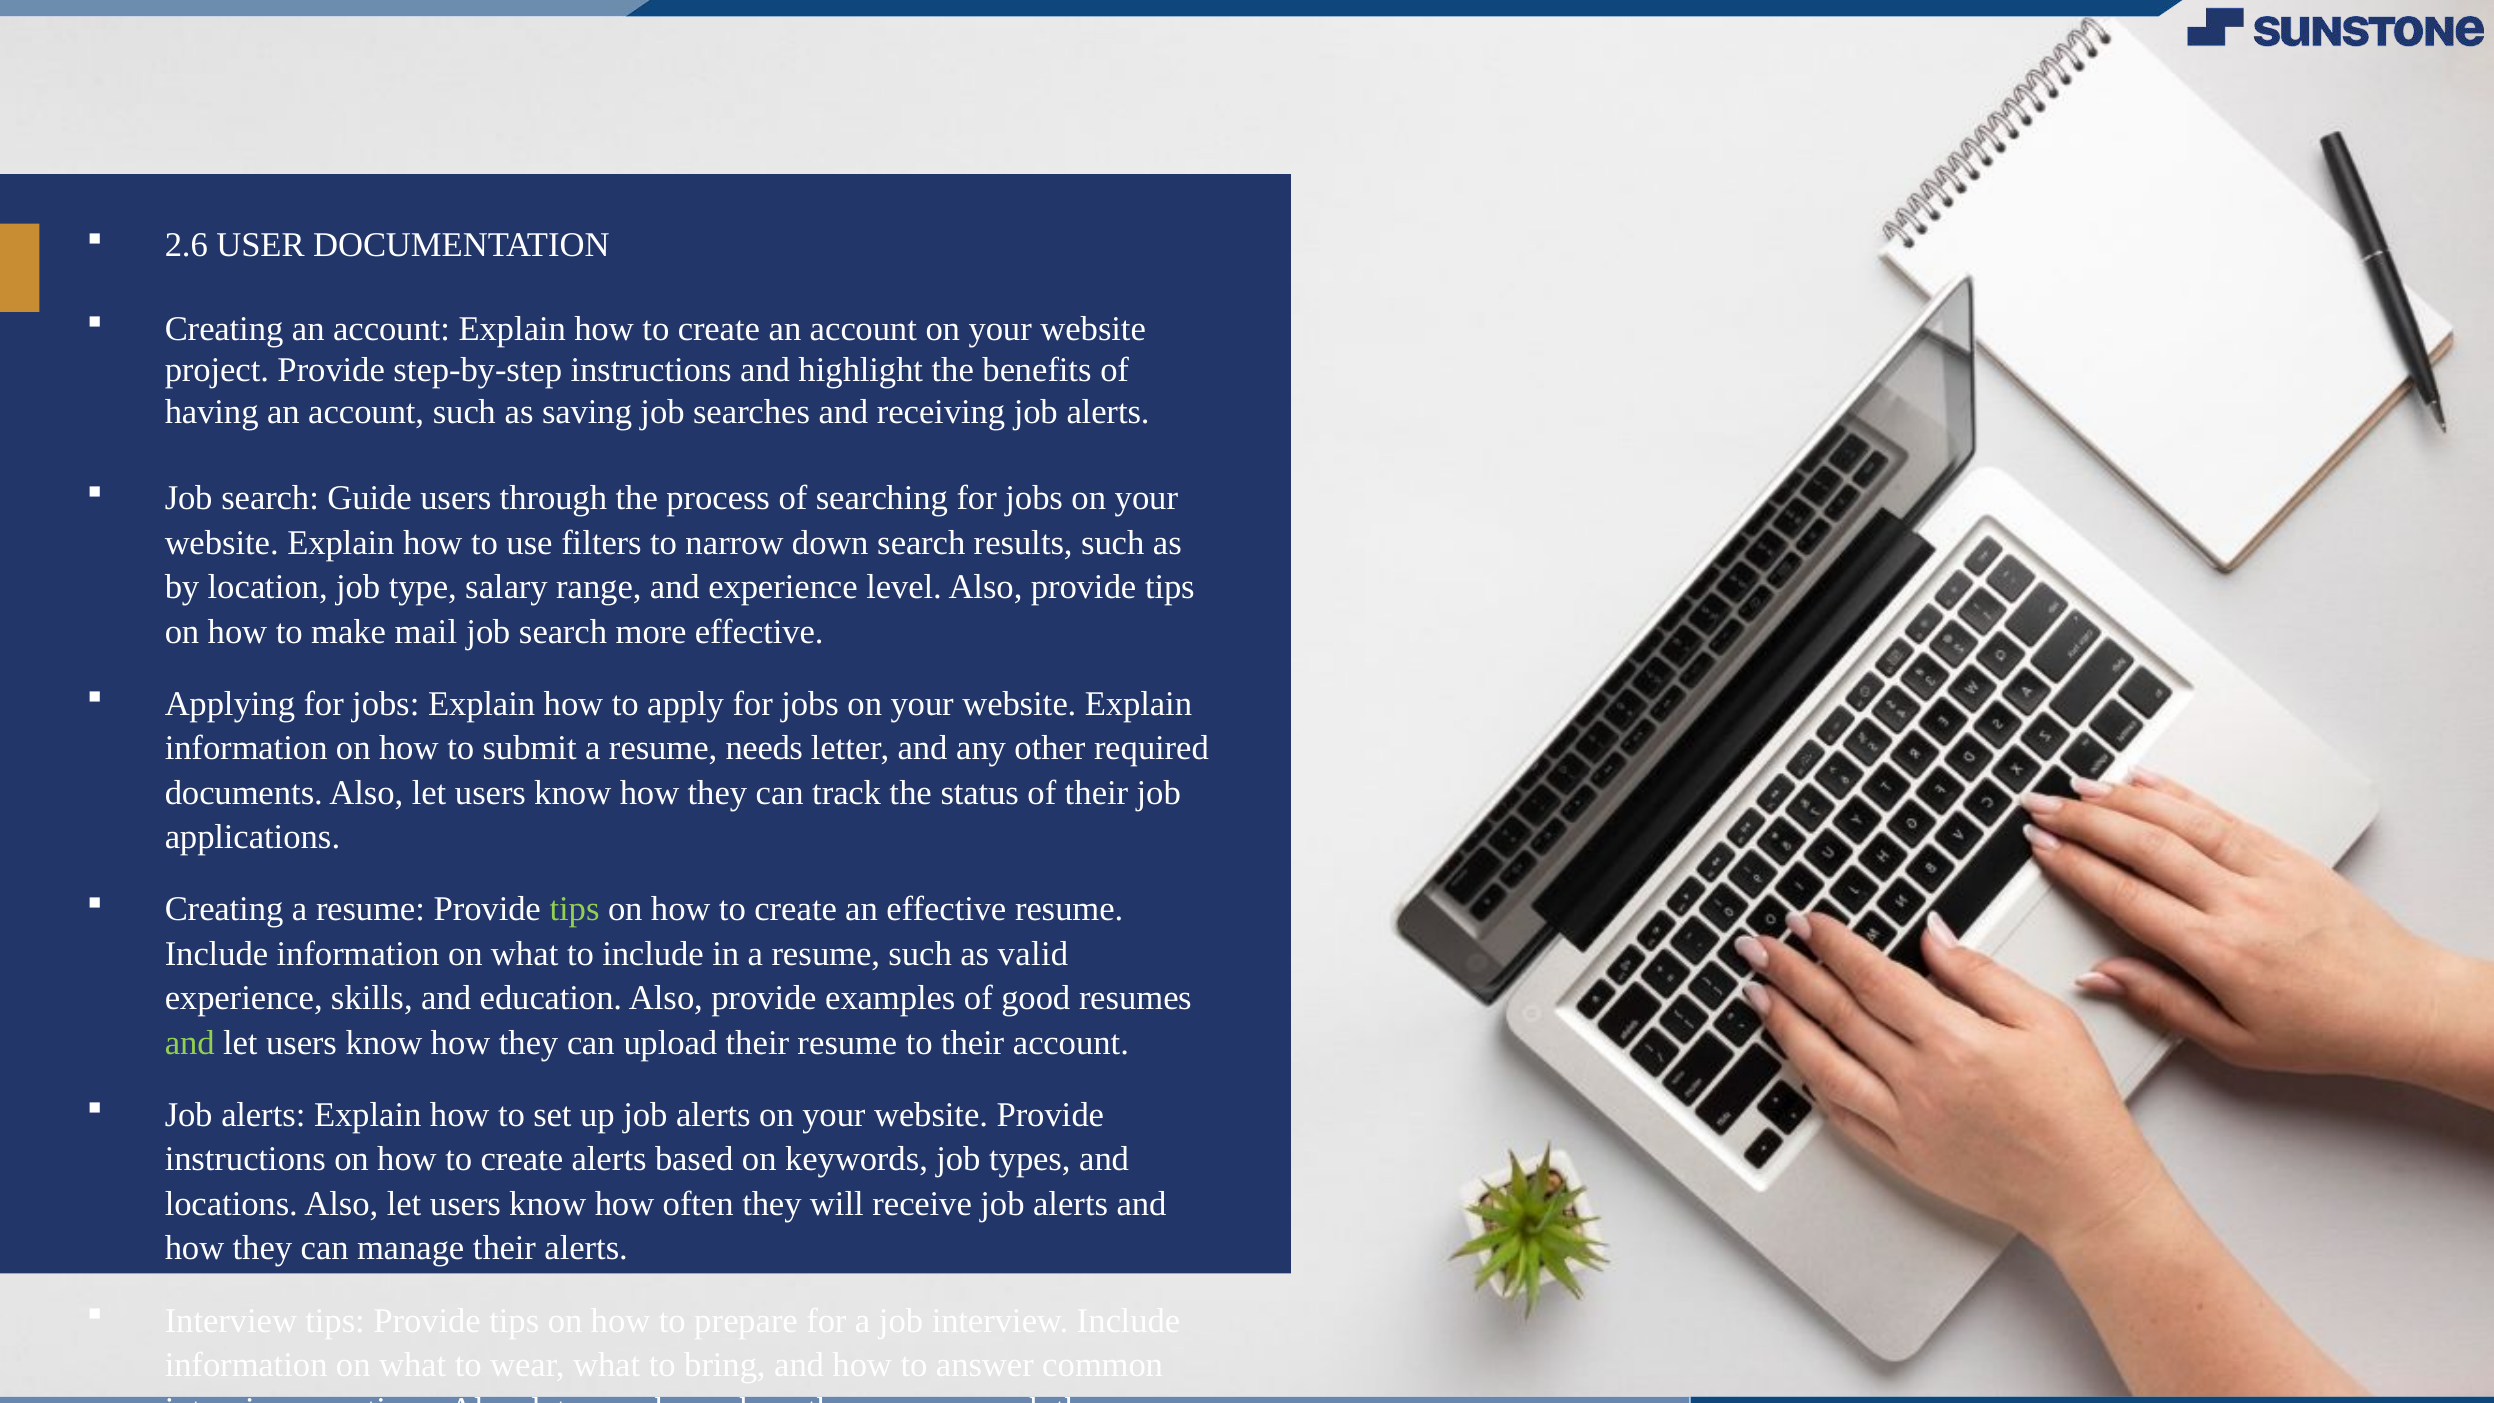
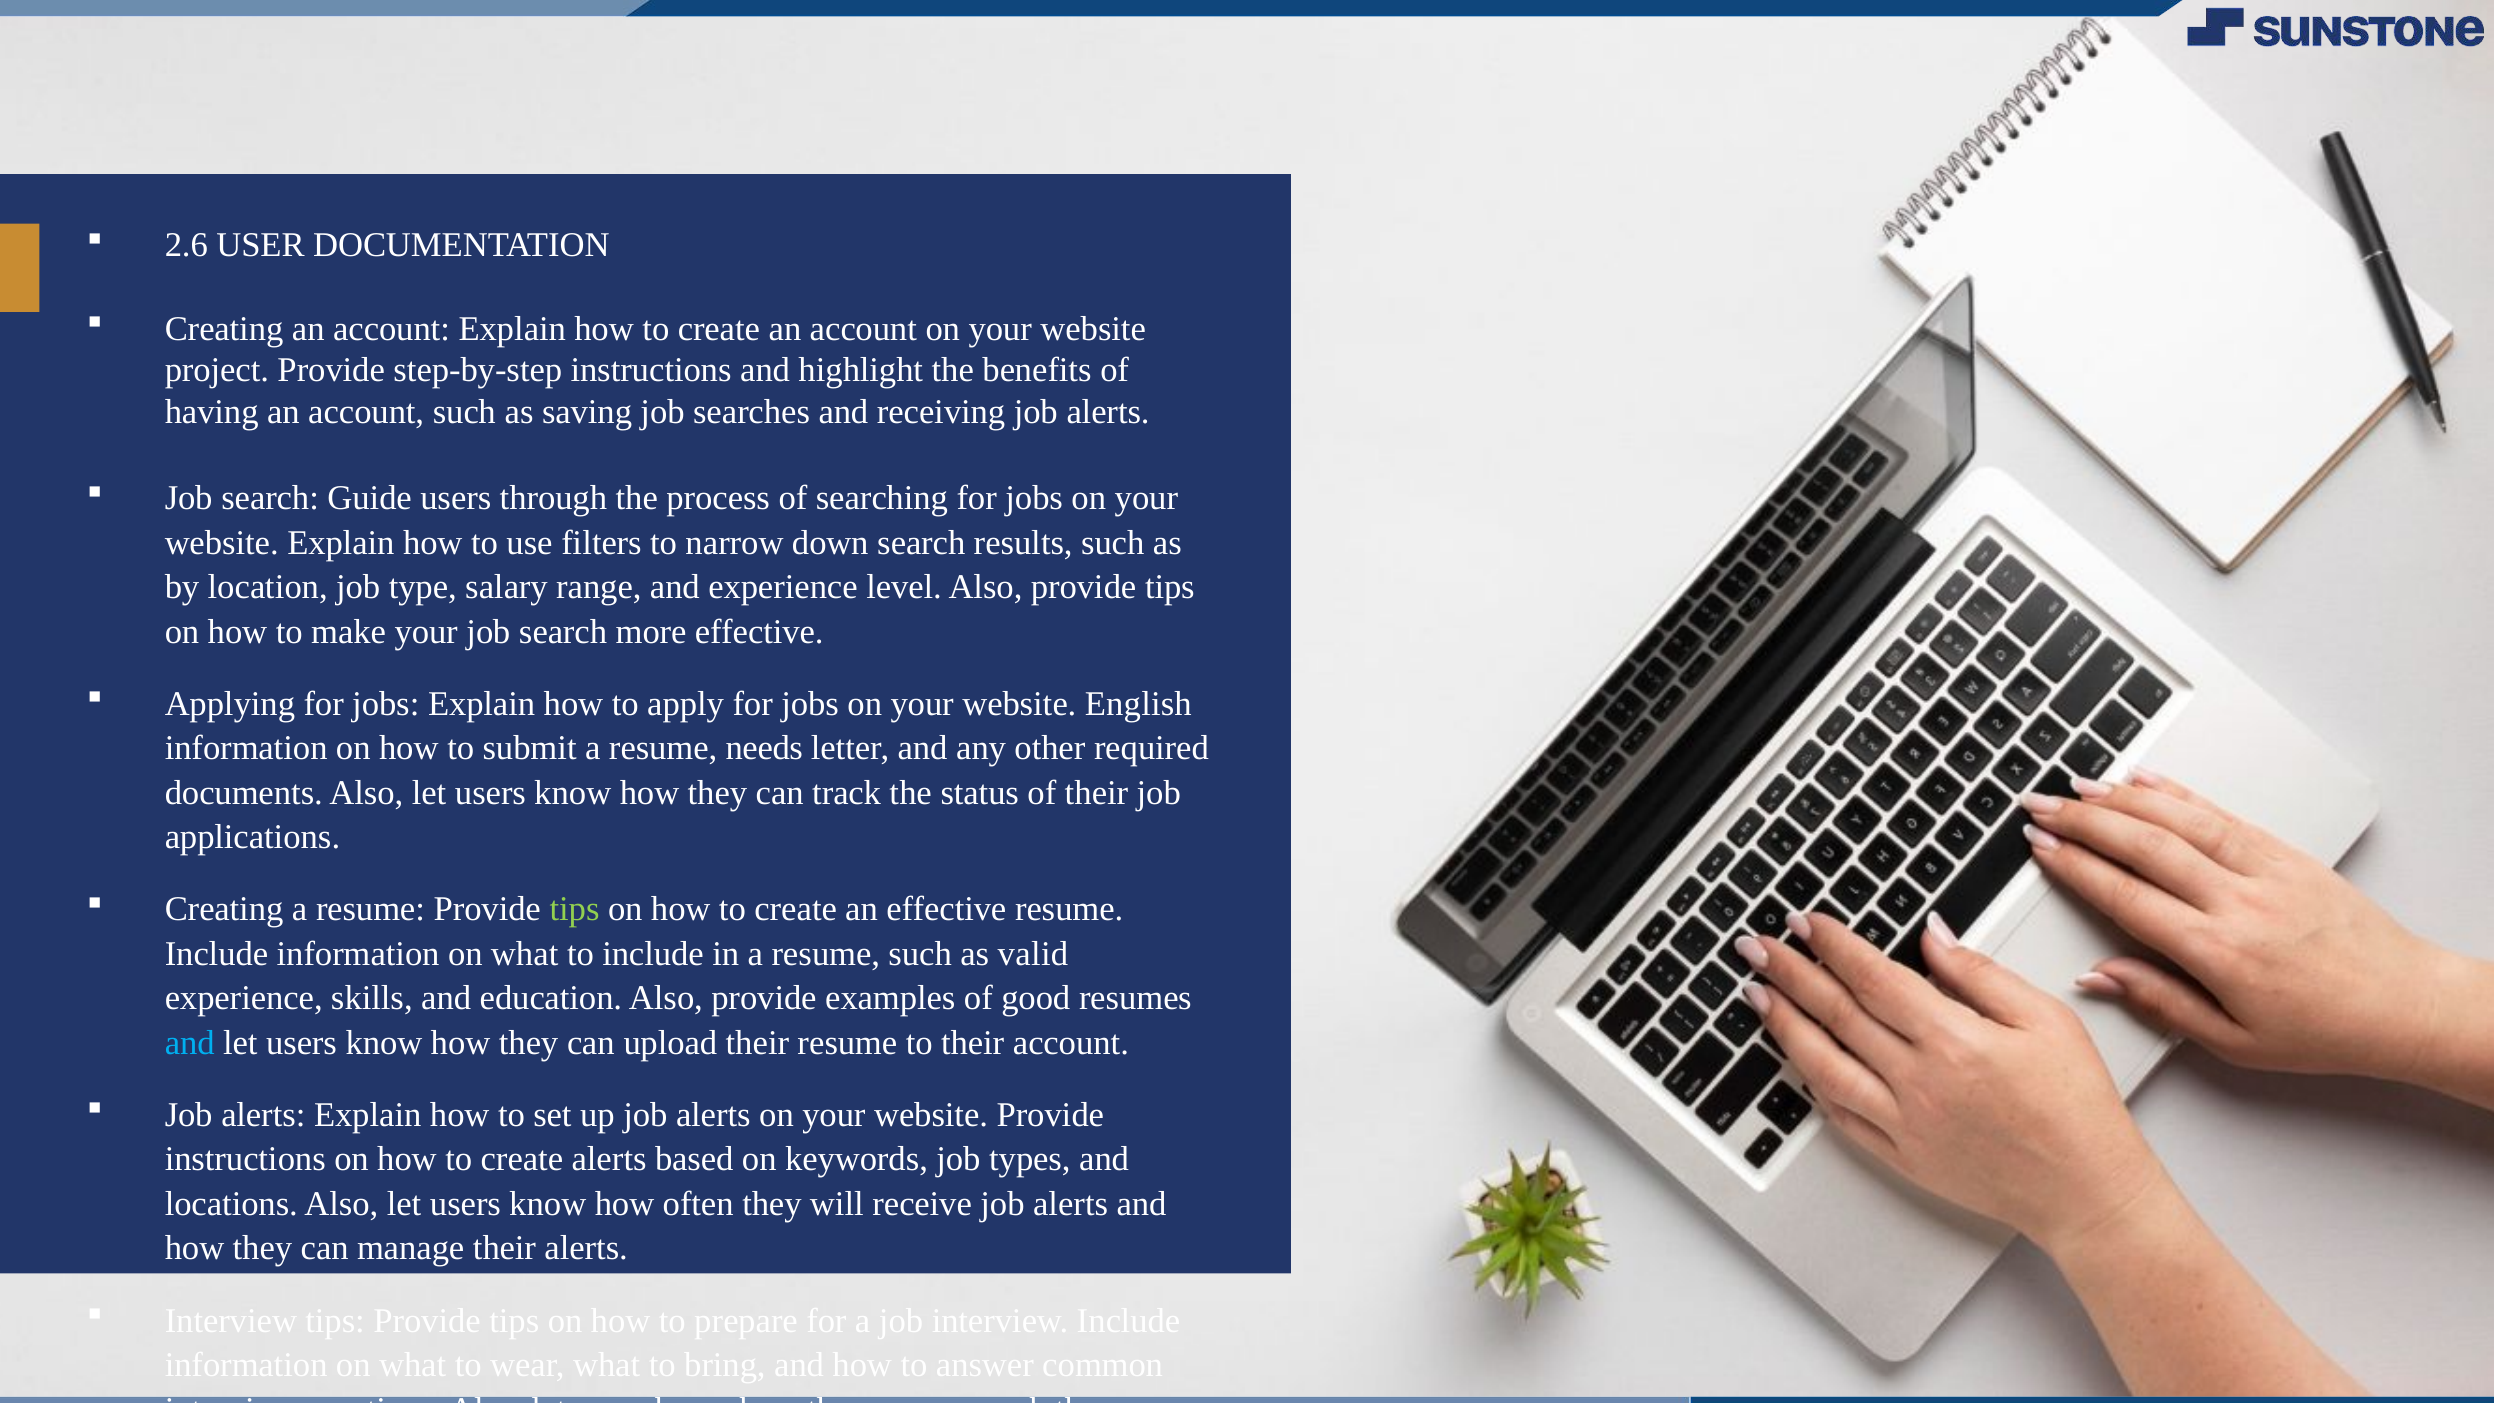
make mail: mail -> your
Explain at (1138, 704): Explain -> English
and at (190, 1043) colour: light green -> light blue
